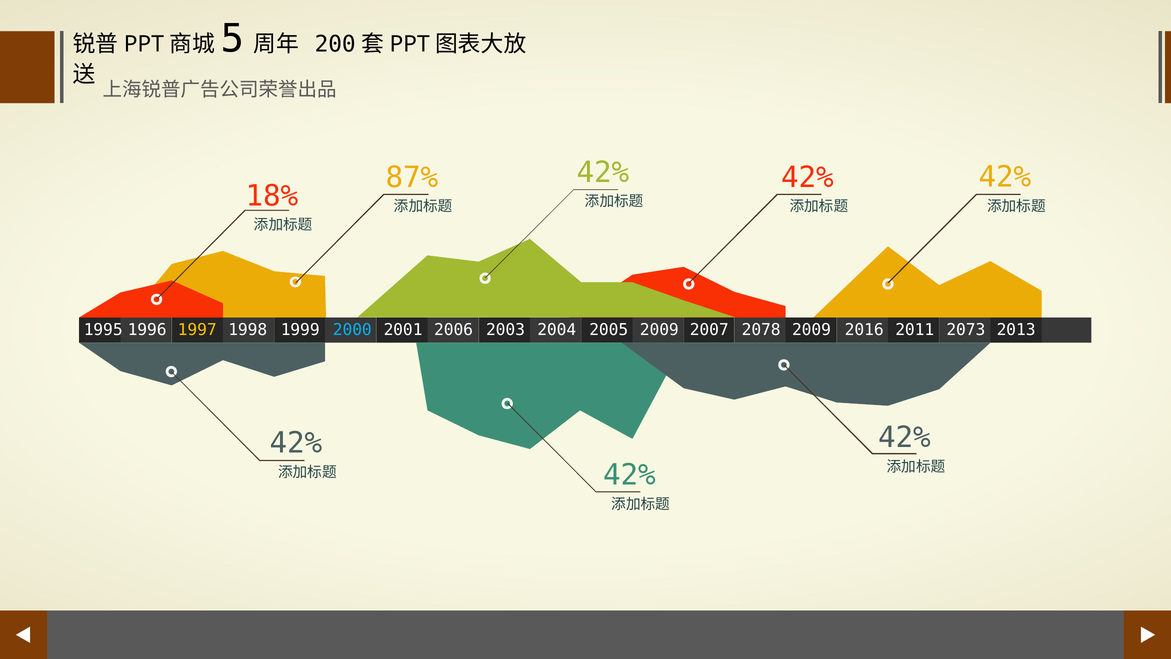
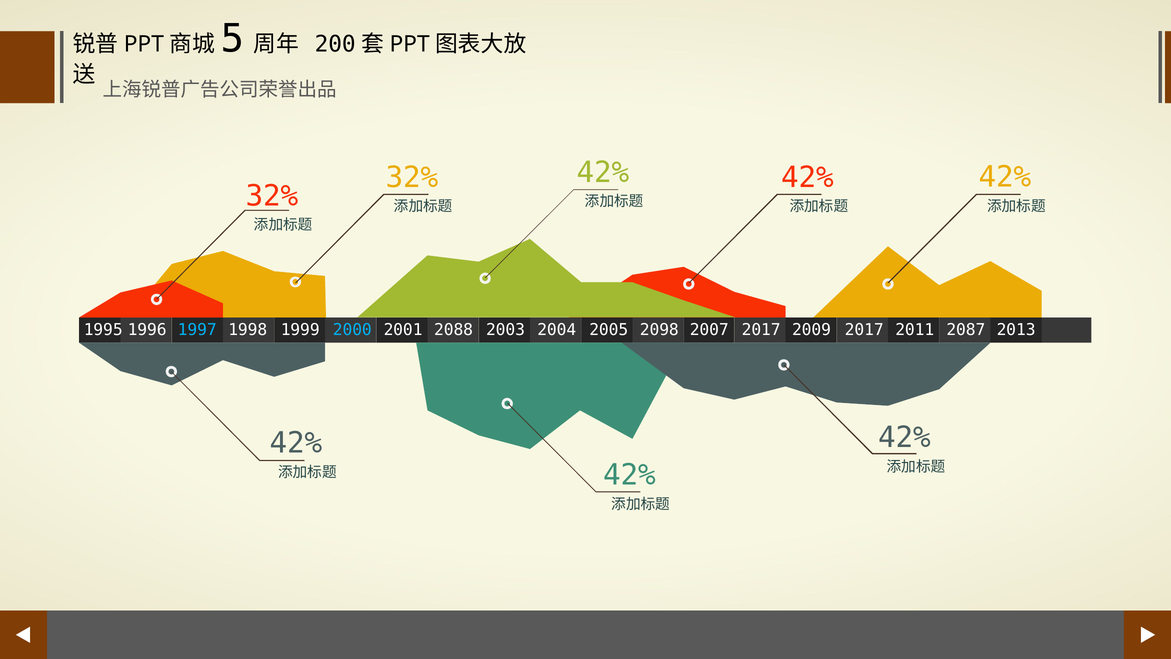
87% at (412, 177): 87% -> 32%
18% at (272, 196): 18% -> 32%
1997 colour: yellow -> light blue
2006: 2006 -> 2088
2009 at (659, 330): 2009 -> 2098
2078 at (761, 330): 2078 -> 2017
2016 at (864, 330): 2016 -> 2017
2073: 2073 -> 2087
